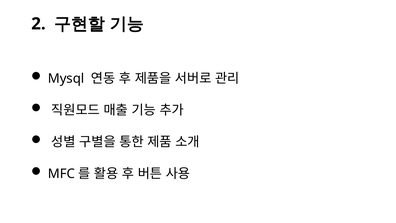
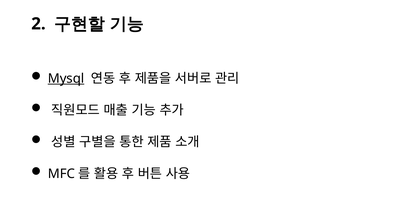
Mysql underline: none -> present
